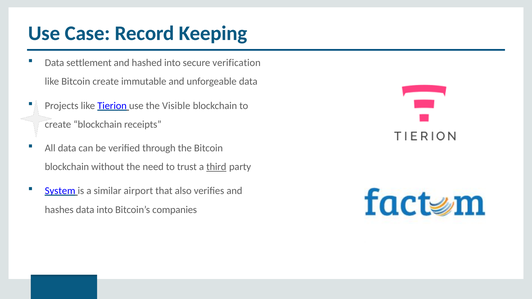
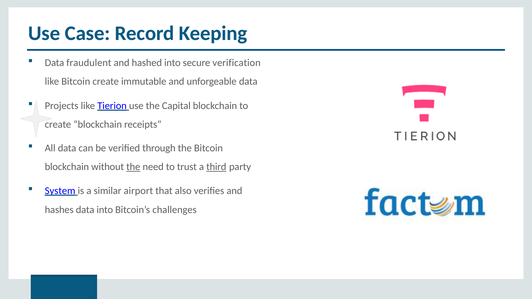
settlement: settlement -> fraudulent
Visible: Visible -> Capital
the at (133, 167) underline: none -> present
companies: companies -> challenges
